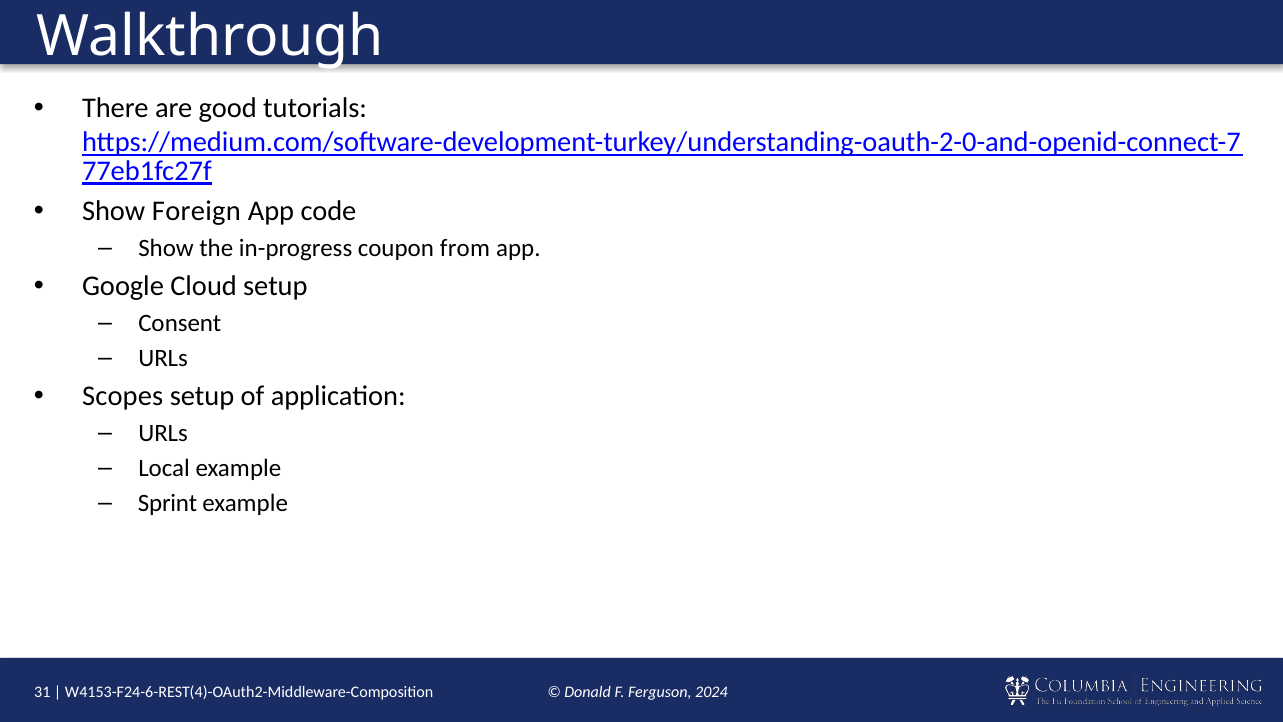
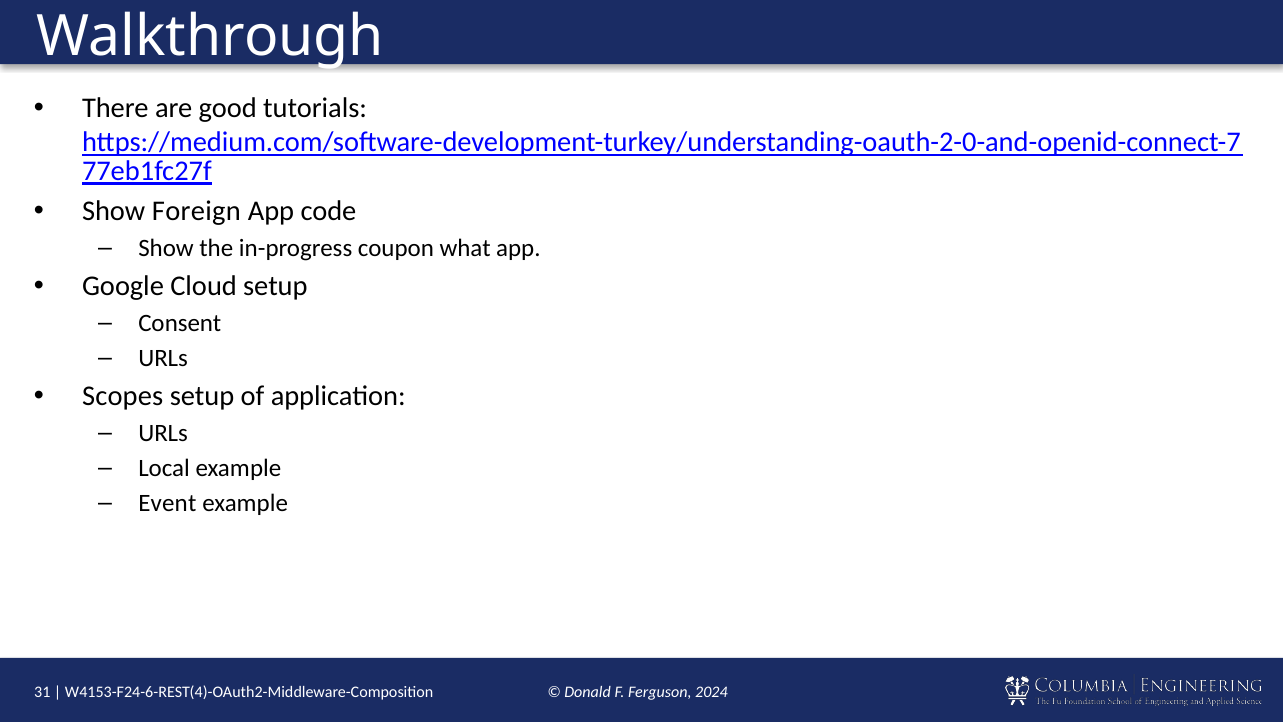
from: from -> what
Sprint: Sprint -> Event
